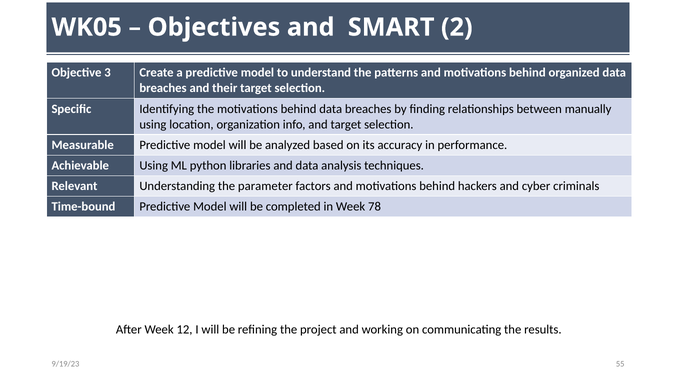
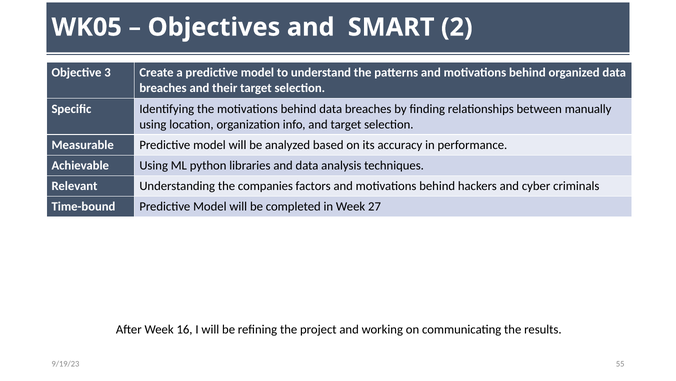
parameter: parameter -> companies
78: 78 -> 27
12: 12 -> 16
